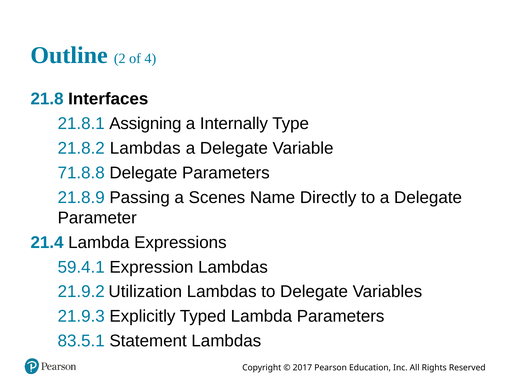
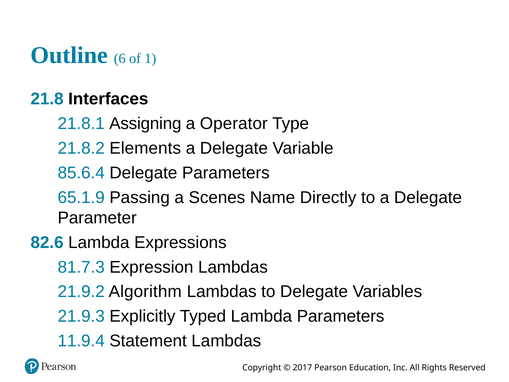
2: 2 -> 6
4: 4 -> 1
Internally: Internally -> Operator
21.8.2 Lambdas: Lambdas -> Elements
71.8.8: 71.8.8 -> 85.6.4
21.8.9: 21.8.9 -> 65.1.9
21.4: 21.4 -> 82.6
59.4.1: 59.4.1 -> 81.7.3
Utilization: Utilization -> Algorithm
83.5.1: 83.5.1 -> 11.9.4
